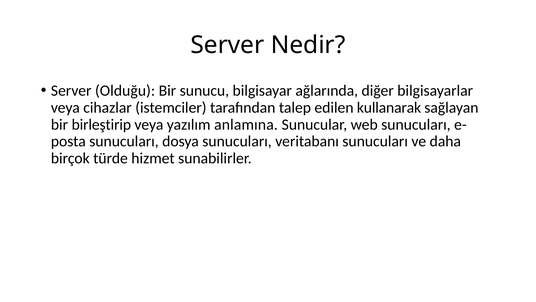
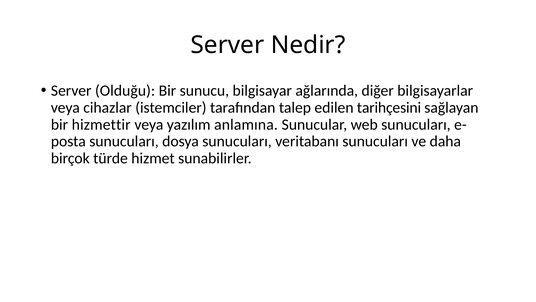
kullanarak: kullanarak -> tarihçesini
birleştirip: birleştirip -> hizmettir
